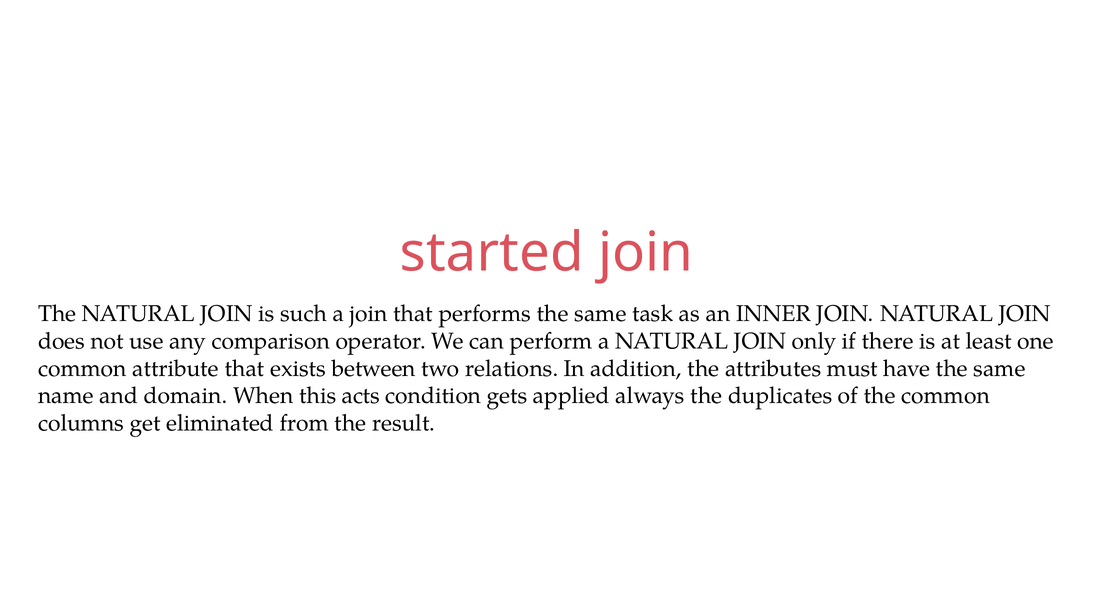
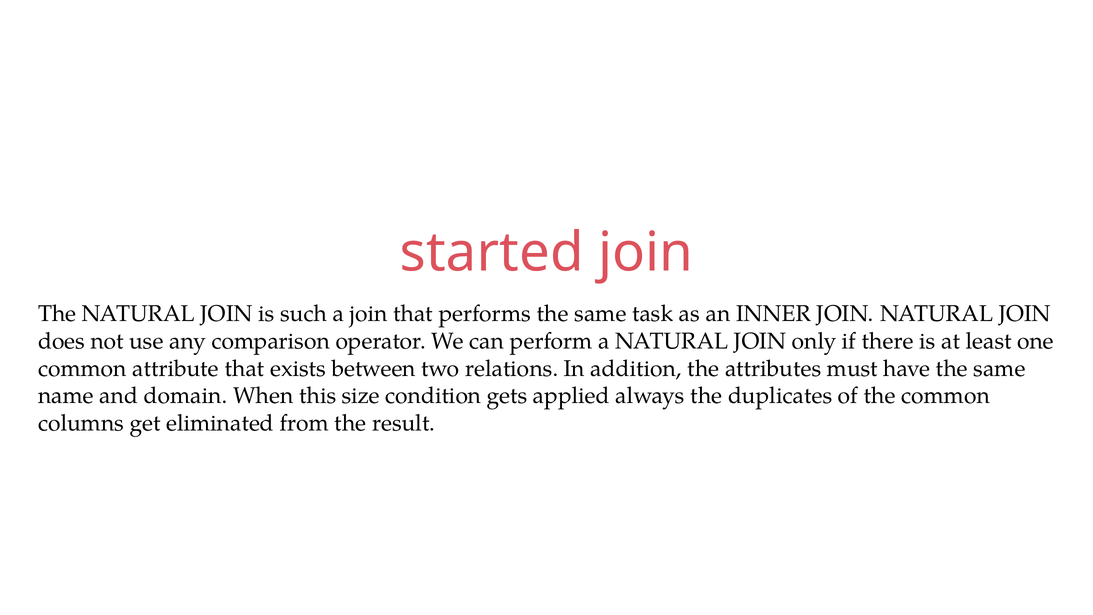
acts: acts -> size
